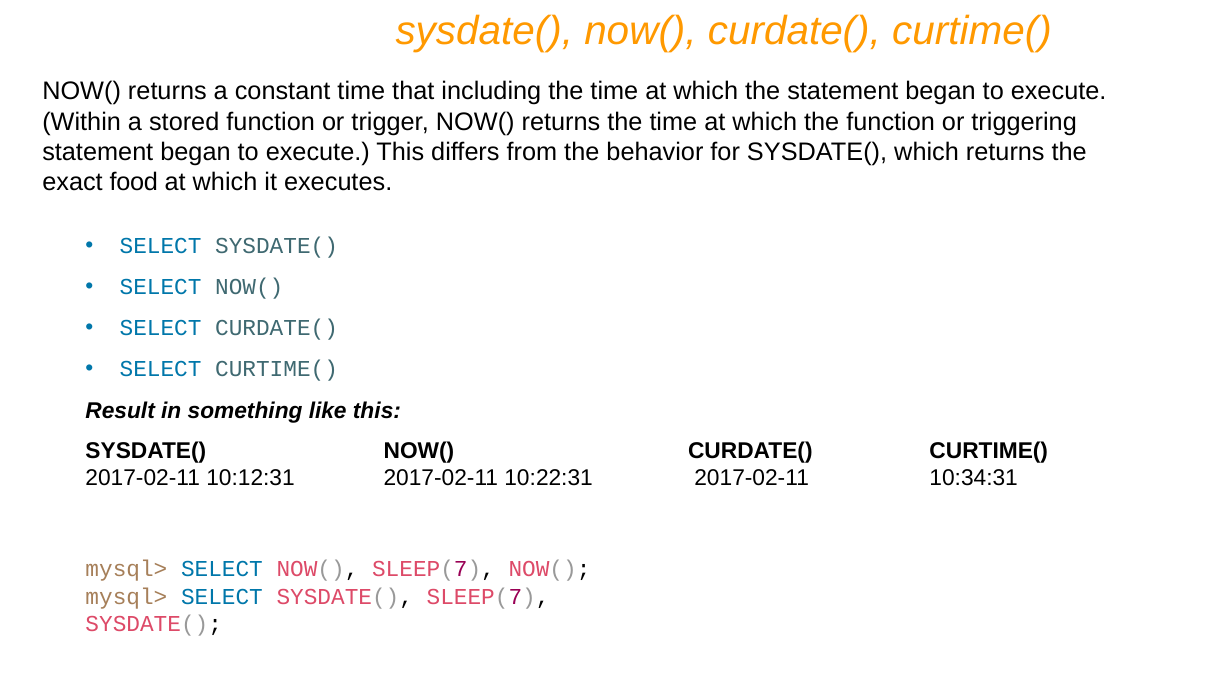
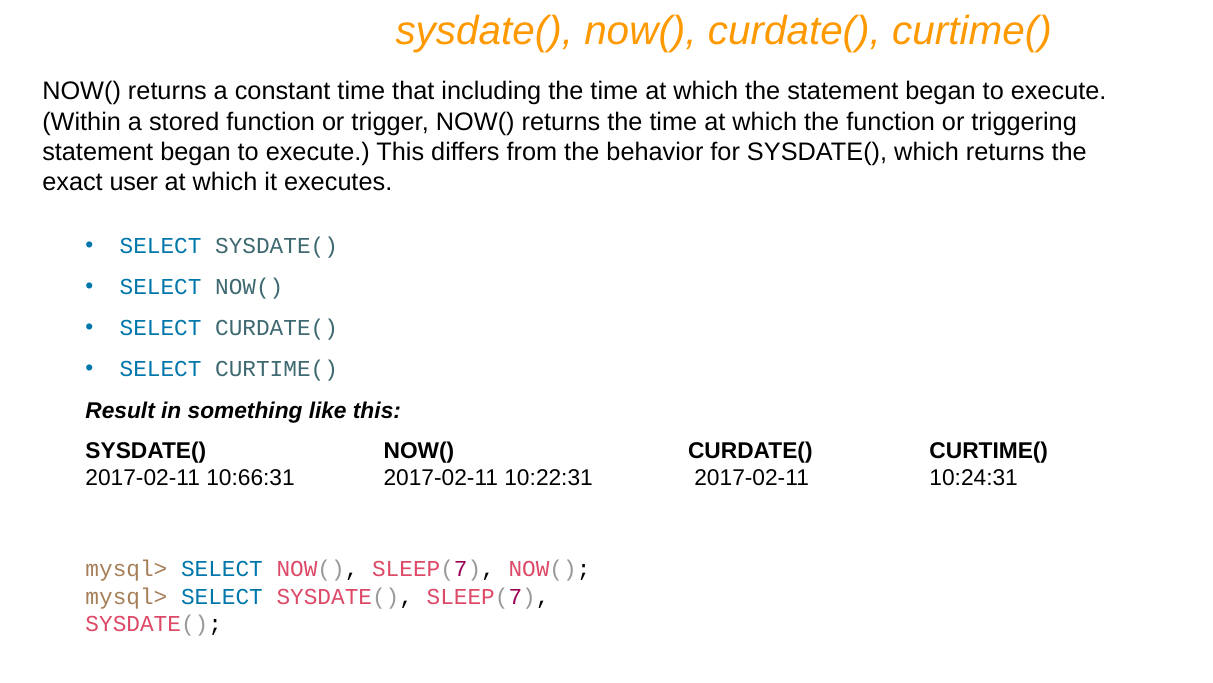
food: food -> user
10:12:31: 10:12:31 -> 10:66:31
10:34:31: 10:34:31 -> 10:24:31
